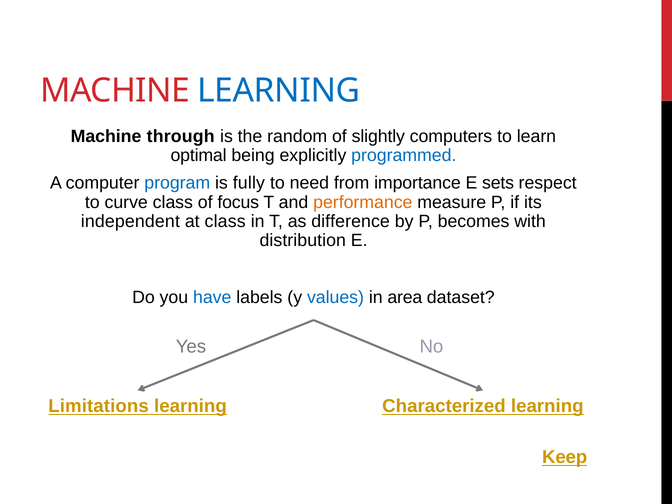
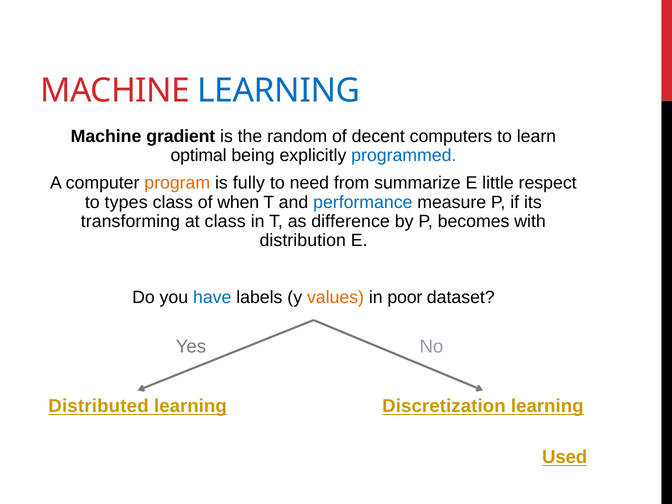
through: through -> gradient
slightly: slightly -> decent
program colour: blue -> orange
importance: importance -> summarize
sets: sets -> little
curve: curve -> types
focus: focus -> when
performance colour: orange -> blue
independent: independent -> transforming
values colour: blue -> orange
area: area -> poor
Limitations: Limitations -> Distributed
Characterized: Characterized -> Discretization
Keep: Keep -> Used
